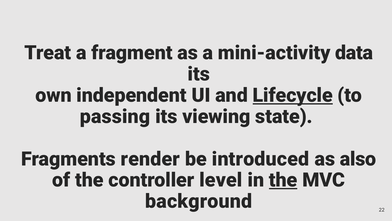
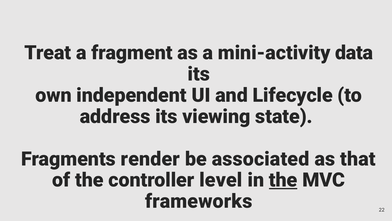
Lifecycle underline: present -> none
passing: passing -> address
introduced: introduced -> associated
also: also -> that
background: background -> frameworks
